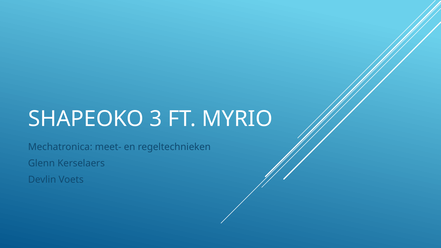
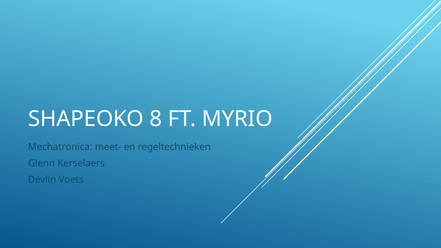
3: 3 -> 8
